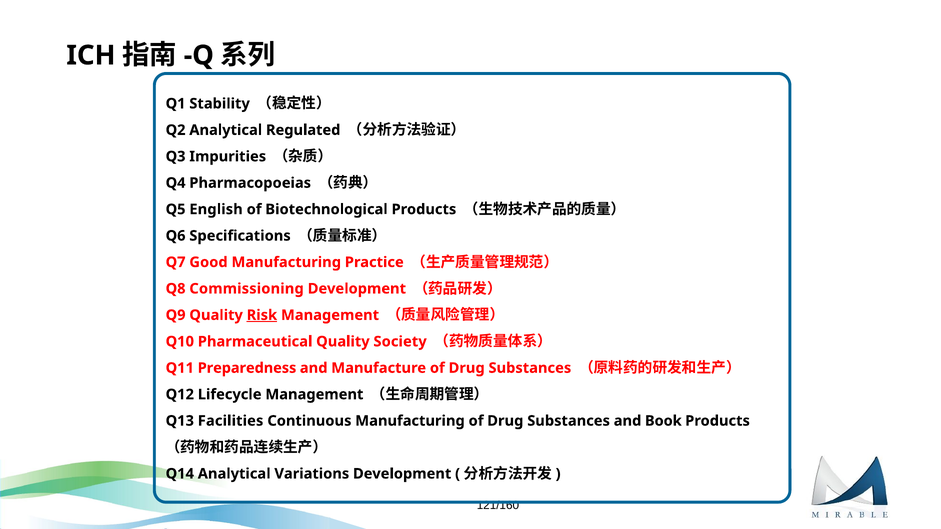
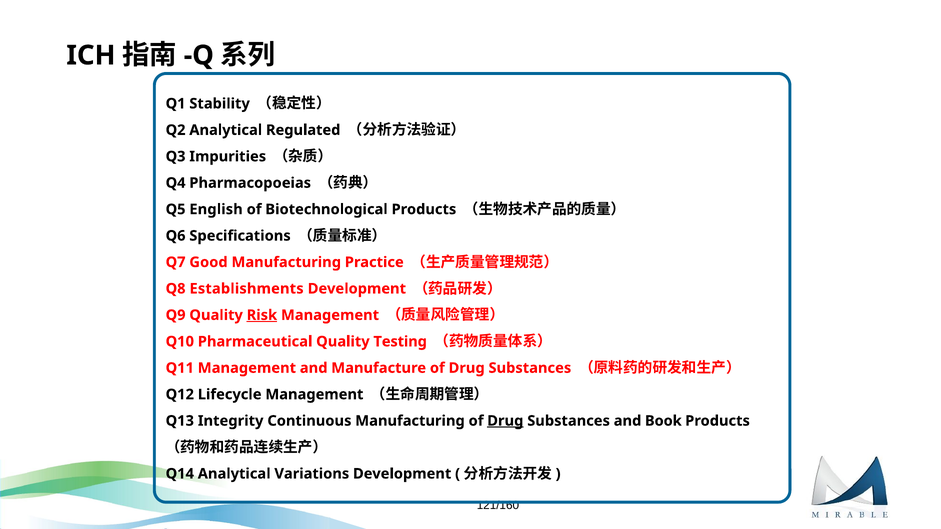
Commissioning: Commissioning -> Establishments
Society: Society -> Testing
Q11 Preparedness: Preparedness -> Management
Facilities: Facilities -> Integrity
Drug at (505, 421) underline: none -> present
